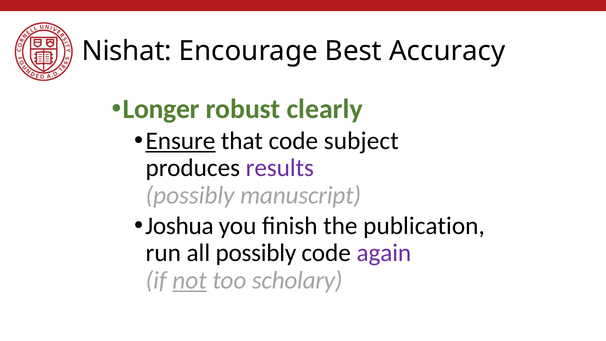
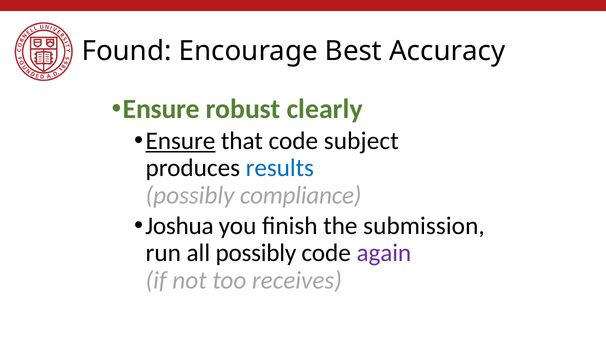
Nishat: Nishat -> Found
Longer at (161, 109): Longer -> Ensure
results colour: purple -> blue
manuscript: manuscript -> compliance
publication: publication -> submission
not underline: present -> none
scholary: scholary -> receives
